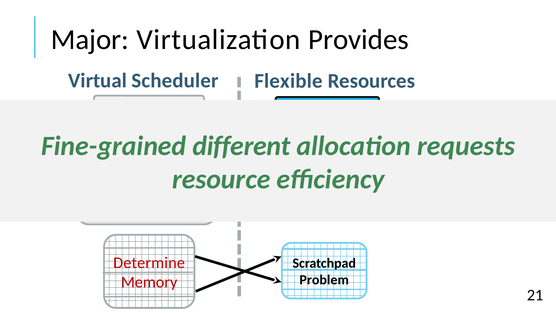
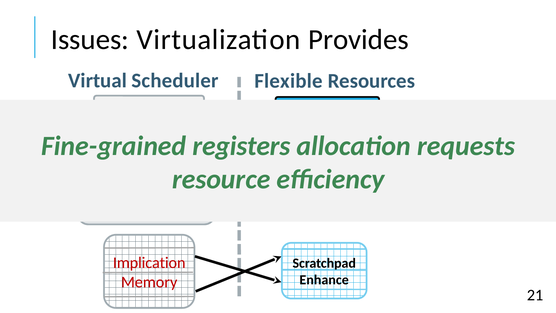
Major: Major -> Issues
different: different -> registers
Determine: Determine -> Implication
Problem: Problem -> Enhance
